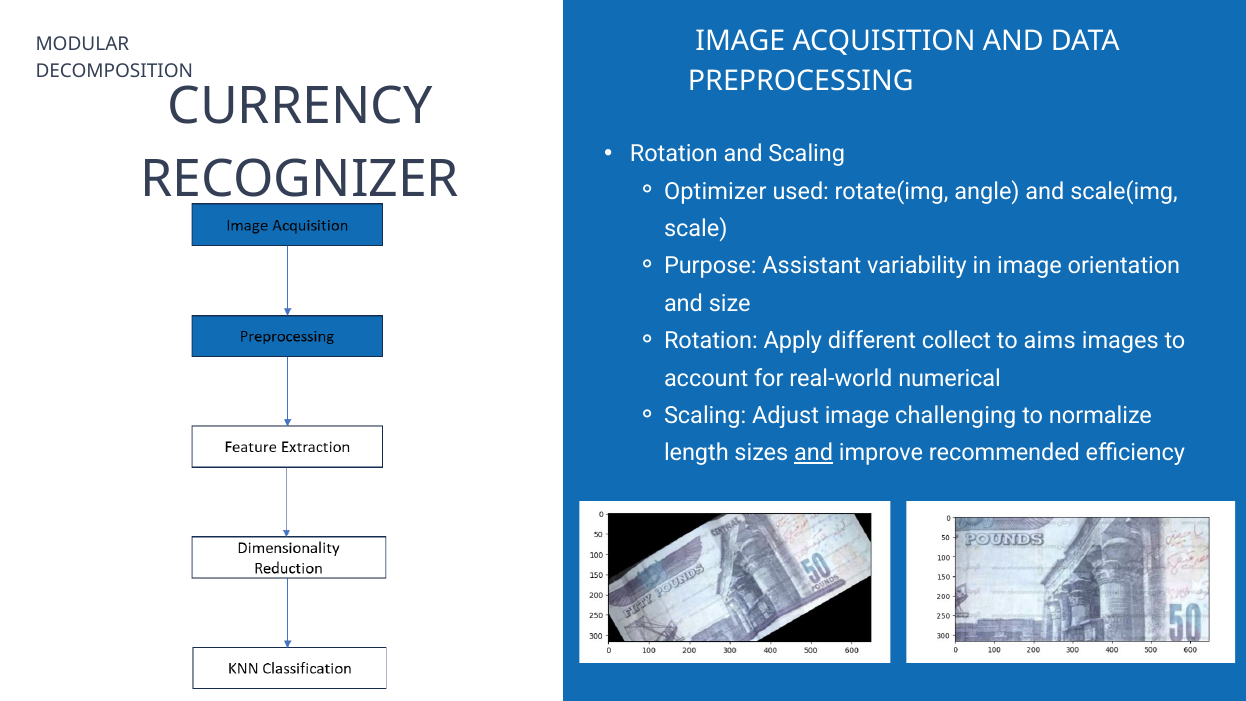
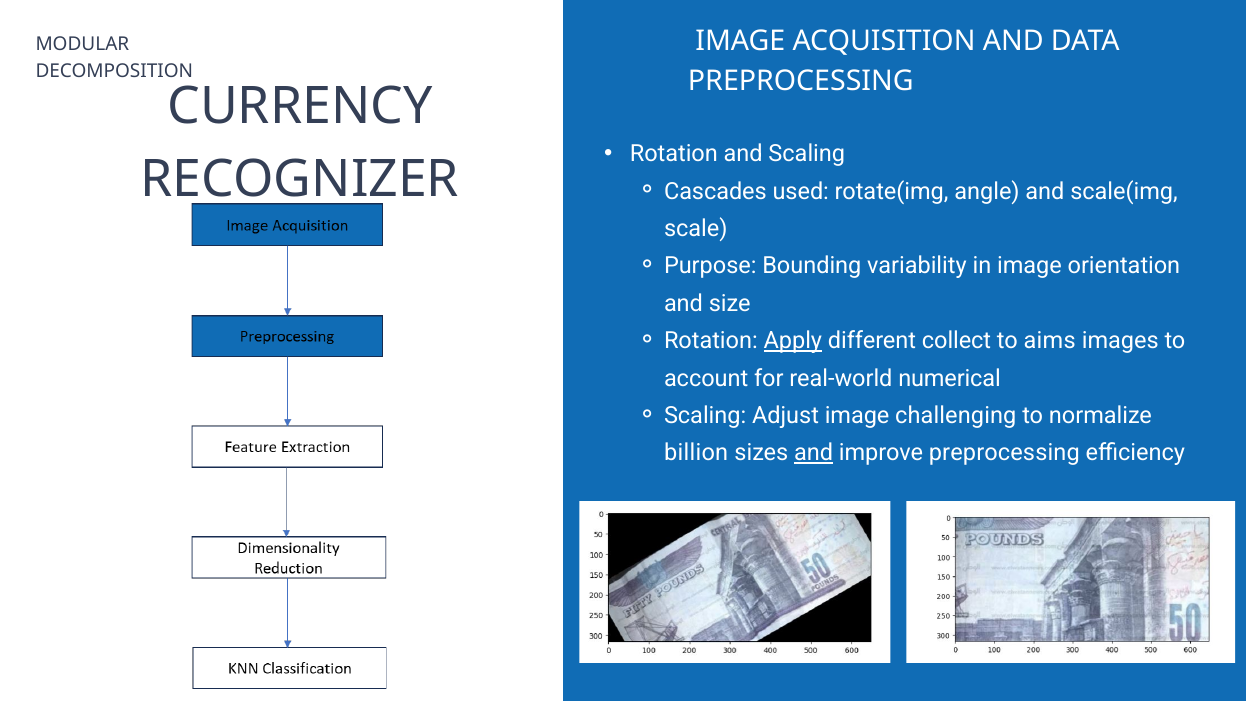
Optimizer: Optimizer -> Cascades
Assistant: Assistant -> Bounding
Apply underline: none -> present
length: length -> billion
improve recommended: recommended -> preprocessing
